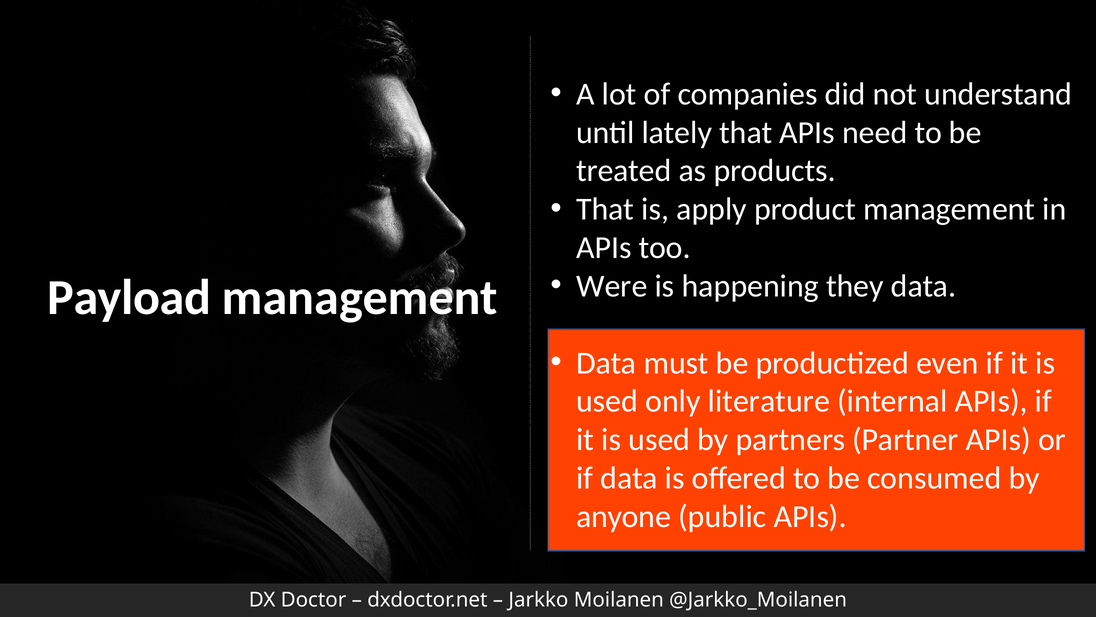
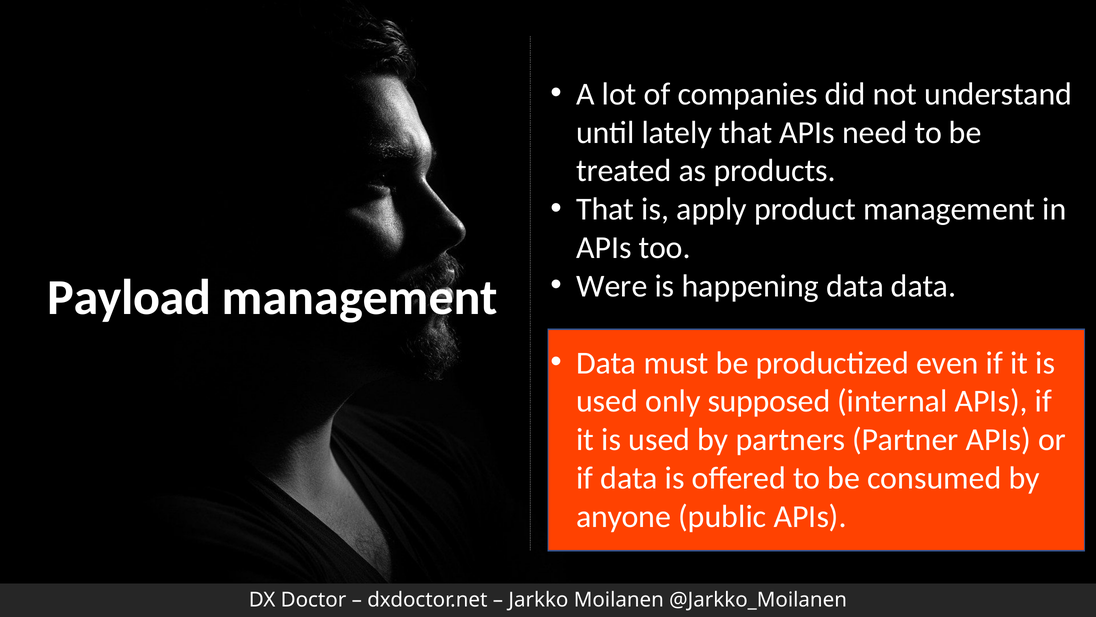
happening they: they -> data
literature: literature -> supposed
